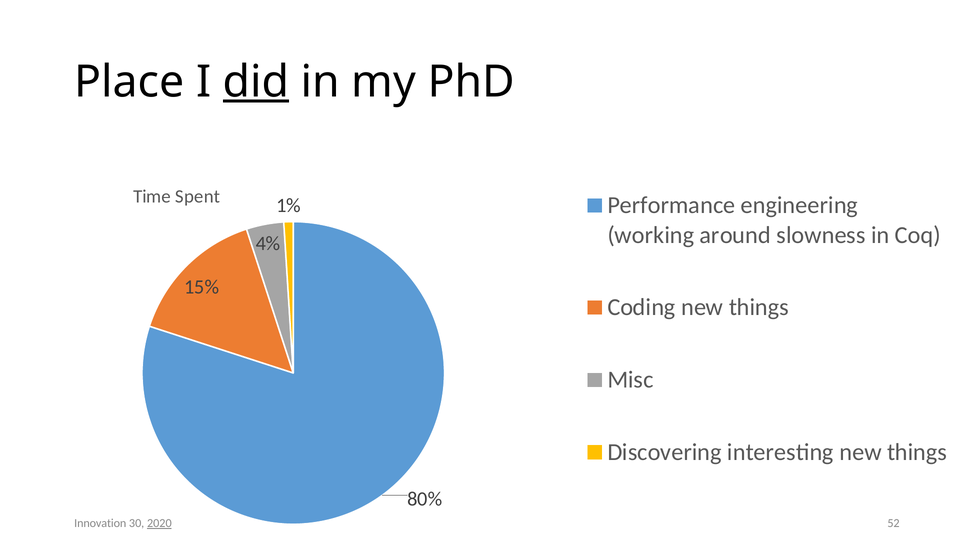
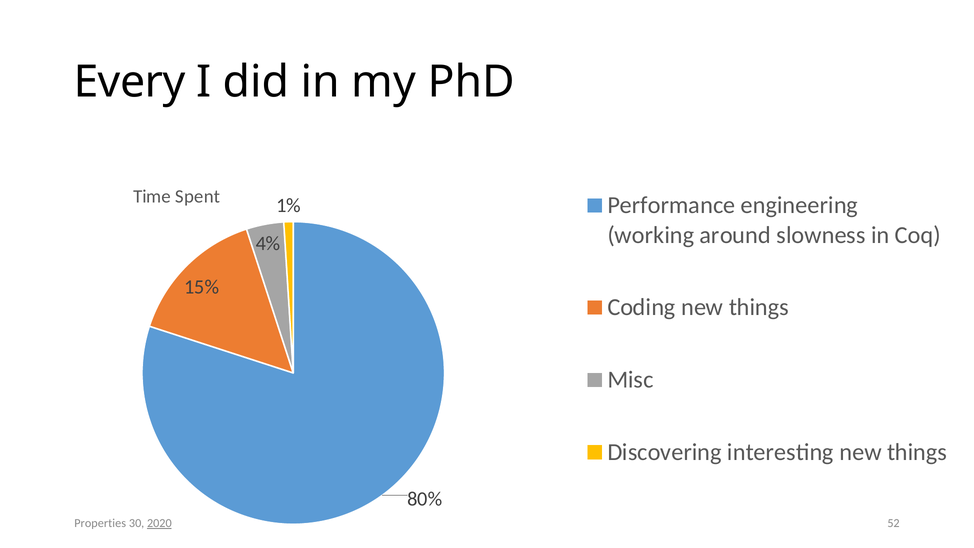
Place: Place -> Every
did underline: present -> none
Innovation: Innovation -> Properties
